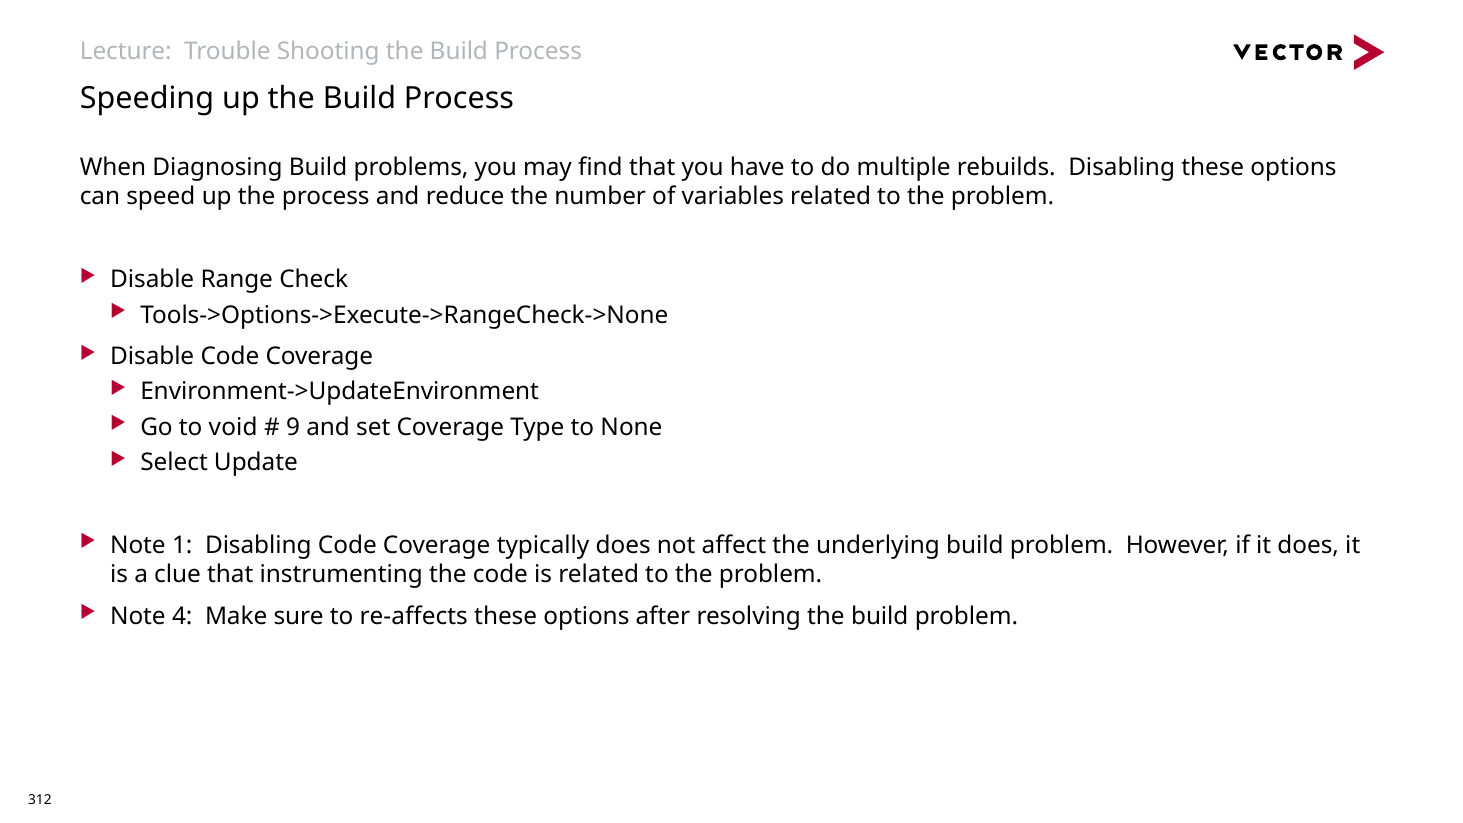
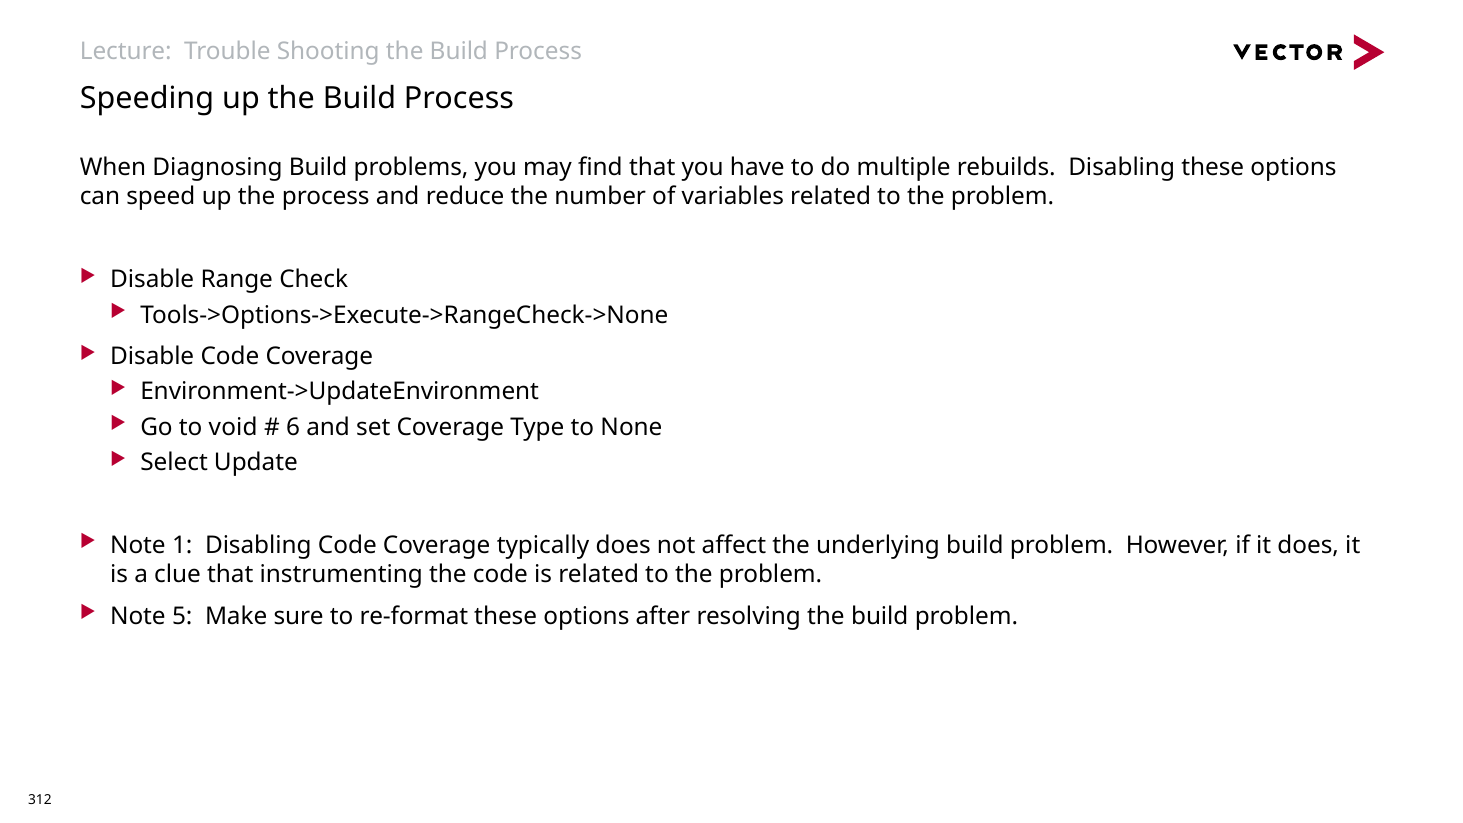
9: 9 -> 6
4: 4 -> 5
re-affects: re-affects -> re-format
